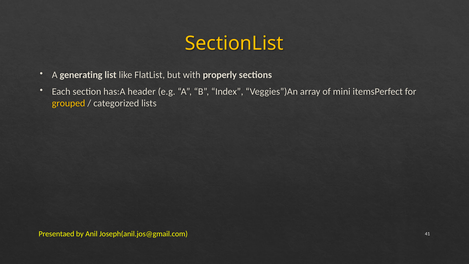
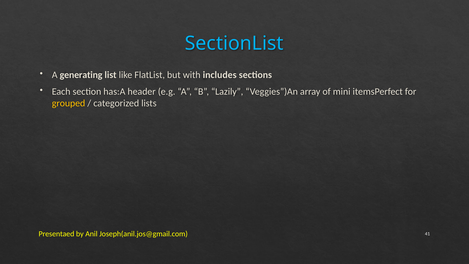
SectionList colour: yellow -> light blue
properly: properly -> includes
Index: Index -> Lazily
